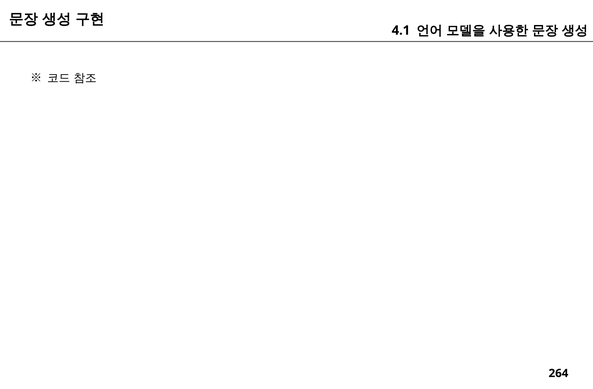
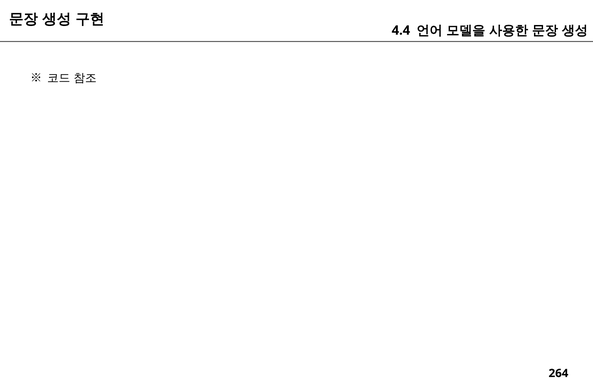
4.1: 4.1 -> 4.4
